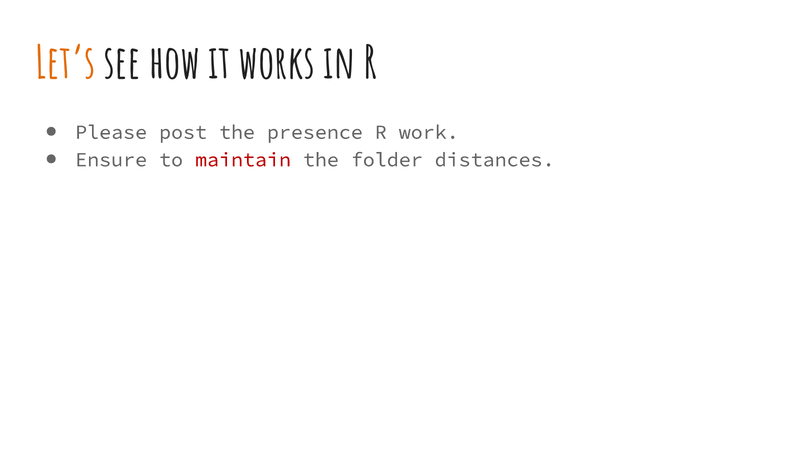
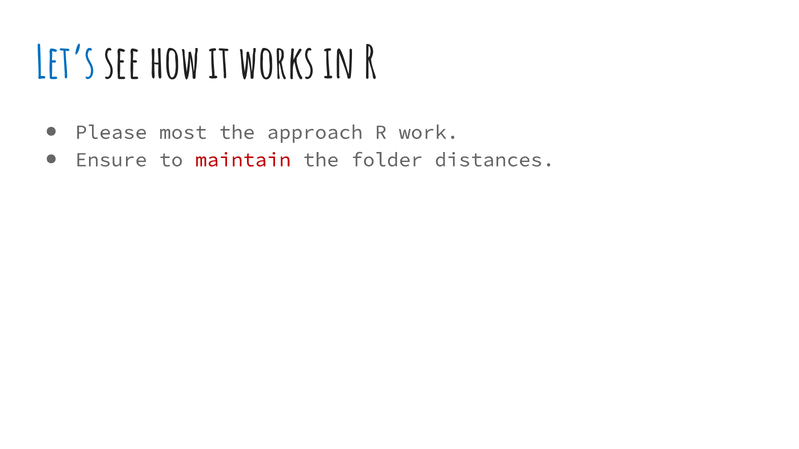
Let’s colour: orange -> blue
post: post -> most
presence: presence -> approach
